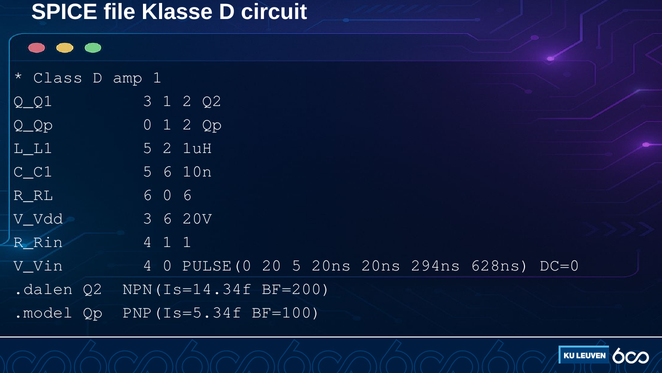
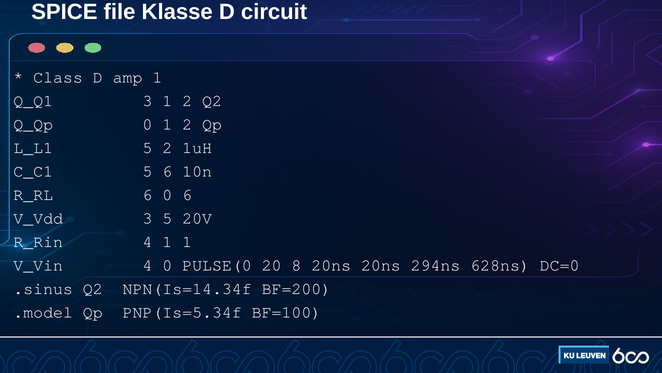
3 6: 6 -> 5
20 5: 5 -> 8
.dalen: .dalen -> .sinus
